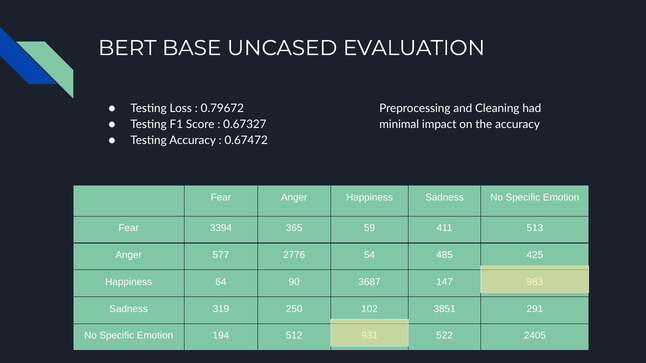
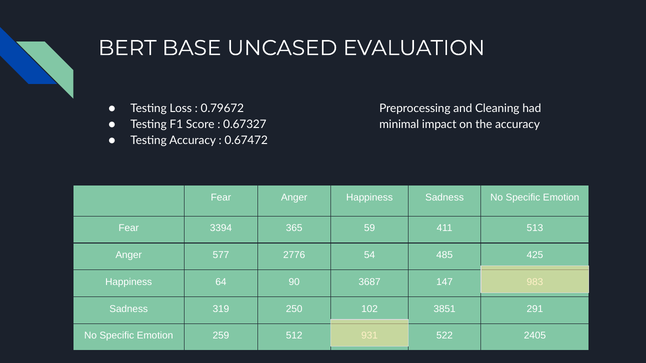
194: 194 -> 259
